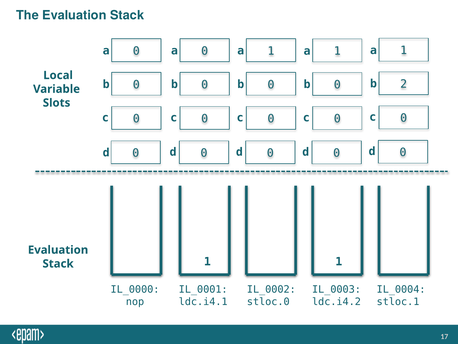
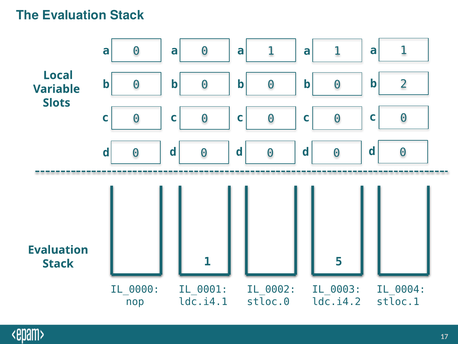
1 1: 1 -> 5
